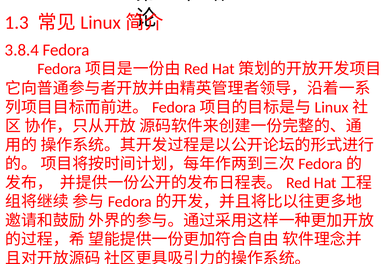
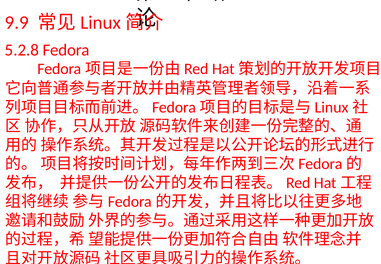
1.3: 1.3 -> 9.9
3.8.4: 3.8.4 -> 5.2.8
